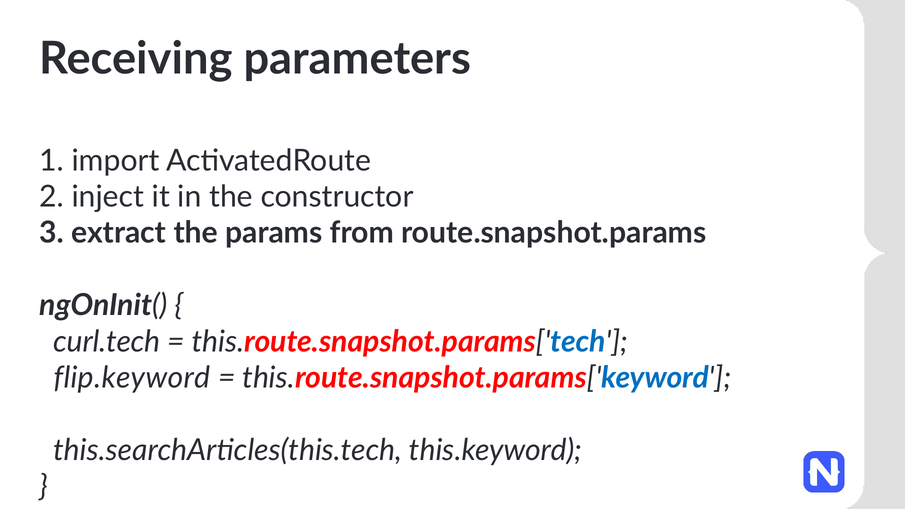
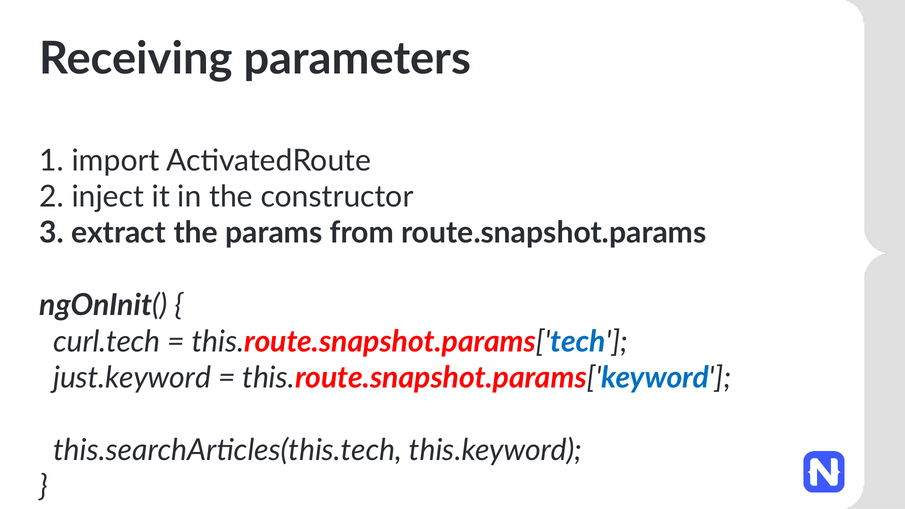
flip.keyword: flip.keyword -> just.keyword
